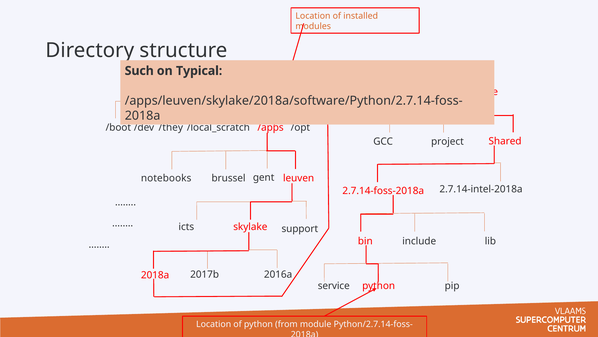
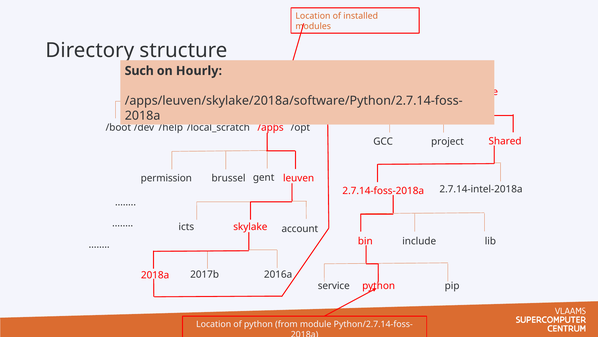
Typical: Typical -> Hourly
/they: /they -> /help
notebooks: notebooks -> permission
support: support -> account
